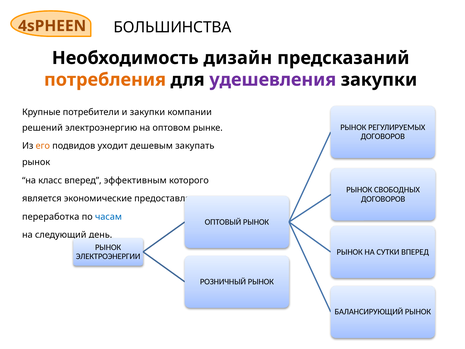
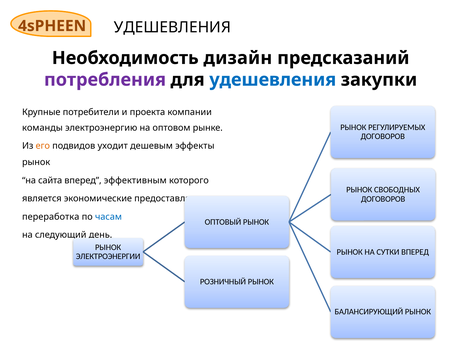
БОЛЬШИНСТВА at (172, 27): БОЛЬШИНСТВА -> УДЕШЕВЛЕНИЯ
потребления colour: orange -> purple
удешевления at (273, 80) colour: purple -> blue
и закупки: закупки -> проекта
решений: решений -> команды
закупать: закупать -> эффекты
класс: класс -> сайта
